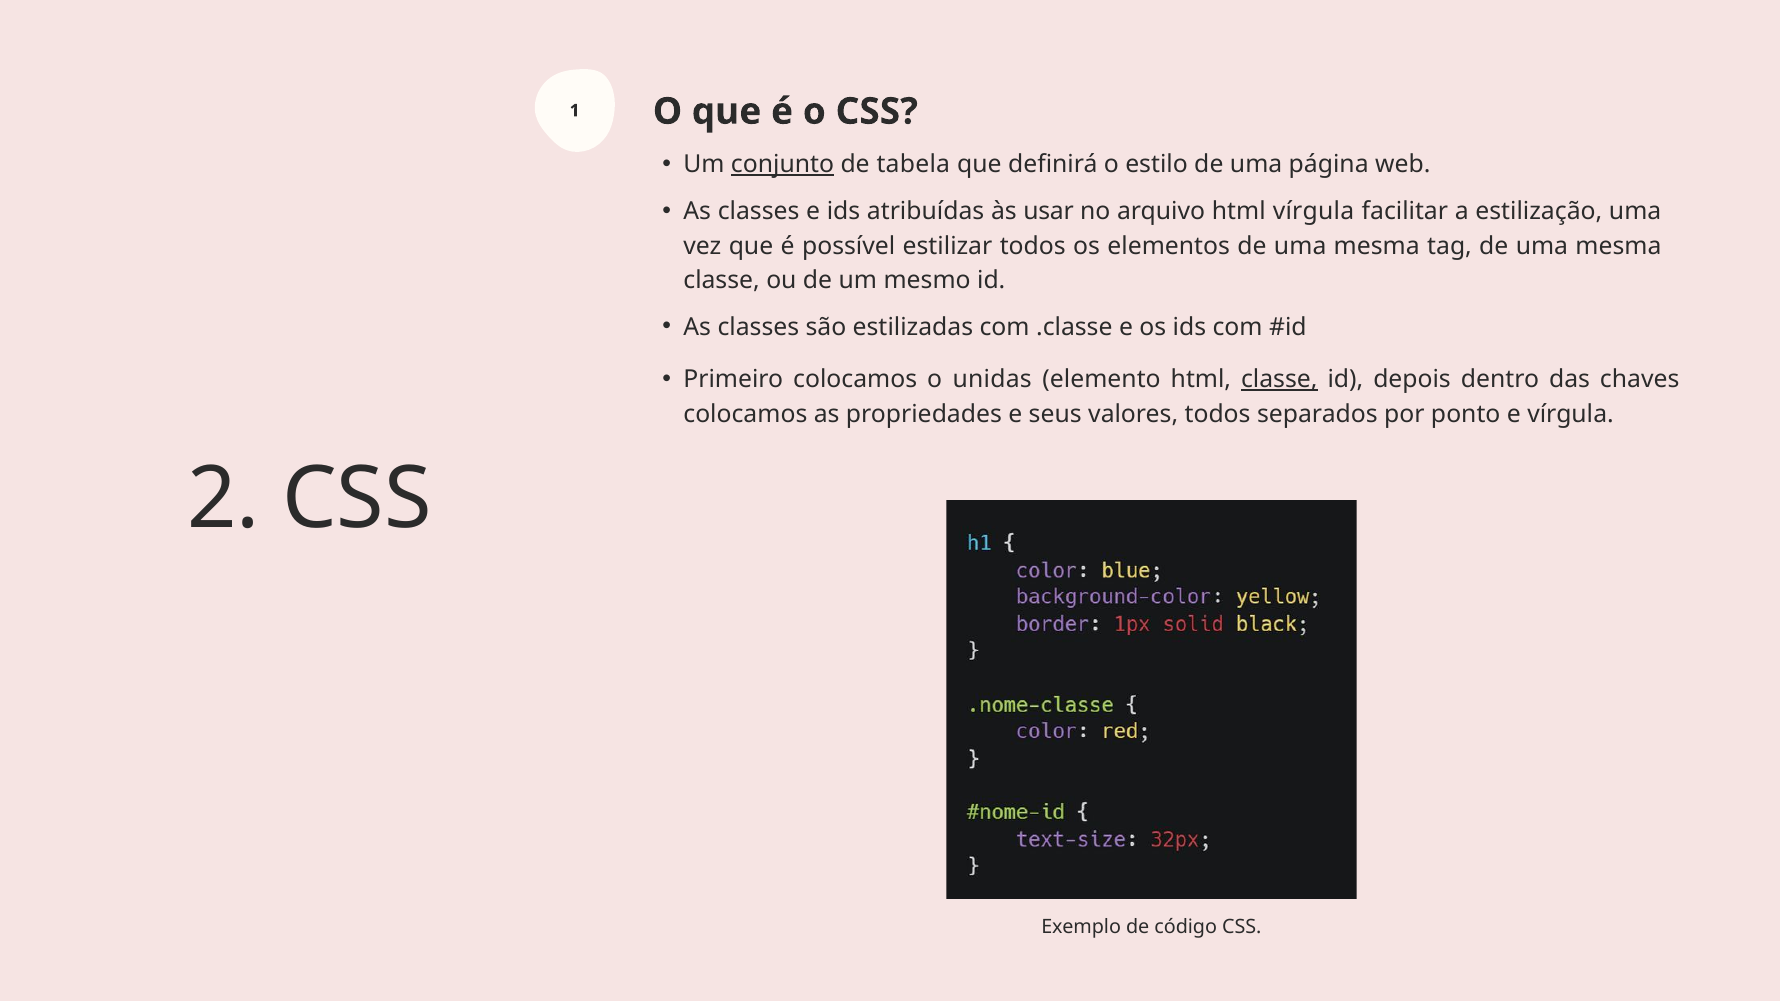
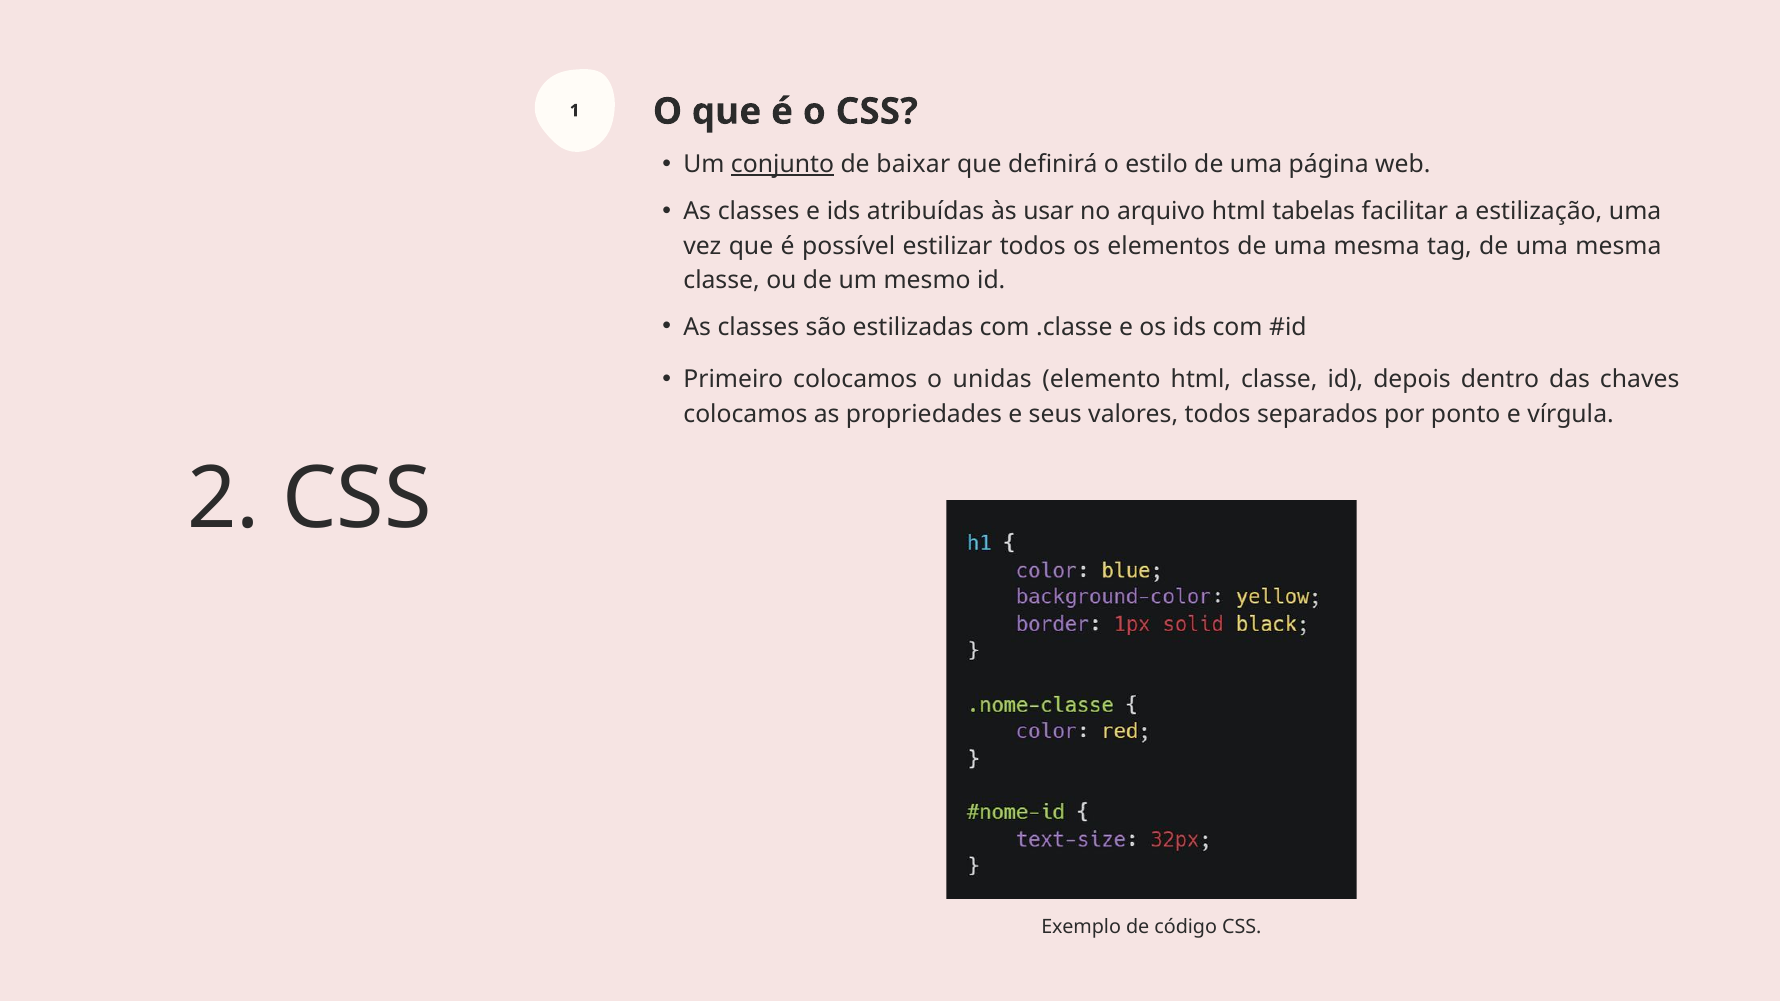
tabela: tabela -> baixar
html vírgula: vírgula -> tabelas
classe at (1279, 380) underline: present -> none
